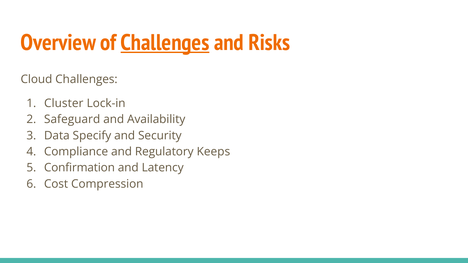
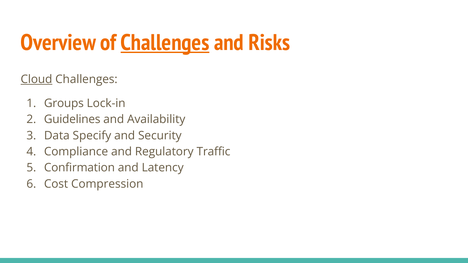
Cloud underline: none -> present
Cluster: Cluster -> Groups
Safeguard: Safeguard -> Guidelines
Keeps: Keeps -> Traffic
